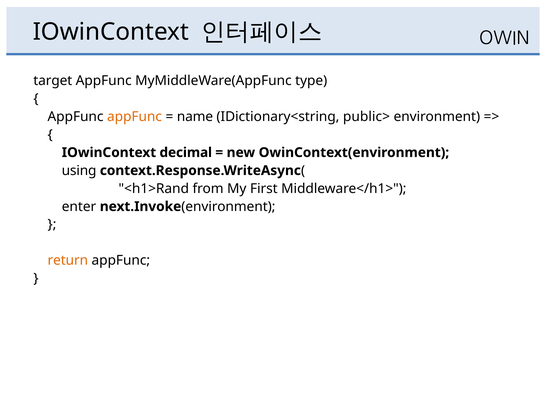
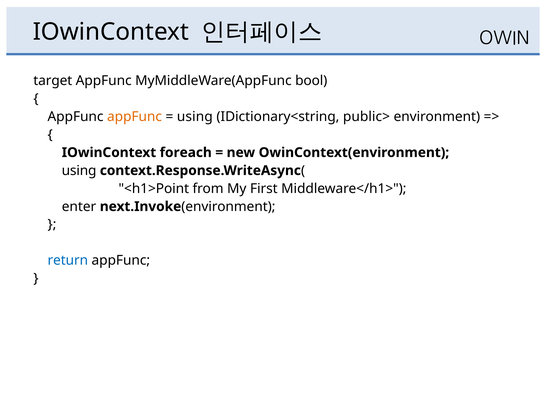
type: type -> bool
name at (195, 117): name -> using
decimal: decimal -> foreach
<h1>Rand: <h1>Rand -> <h1>Point
return colour: orange -> blue
